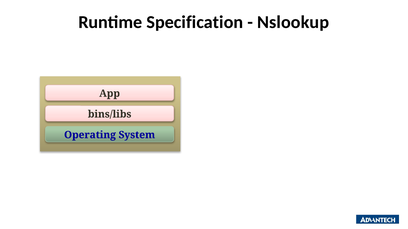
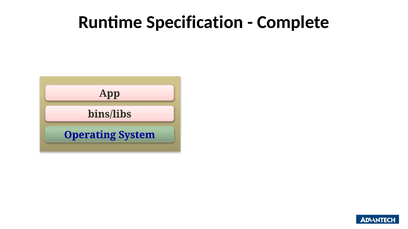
Nslookup: Nslookup -> Complete
